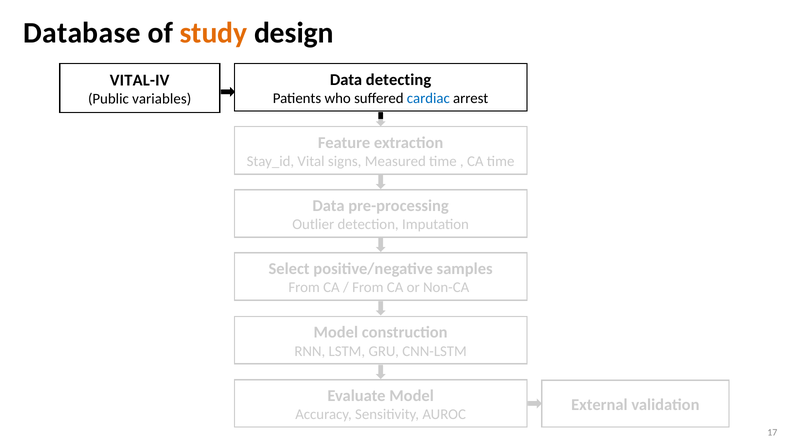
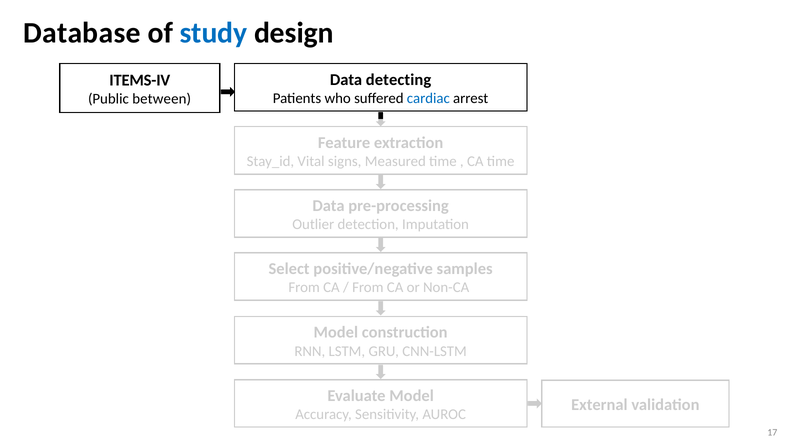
study colour: orange -> blue
VITAL-IV: VITAL-IV -> ITEMS-IV
variables: variables -> between
